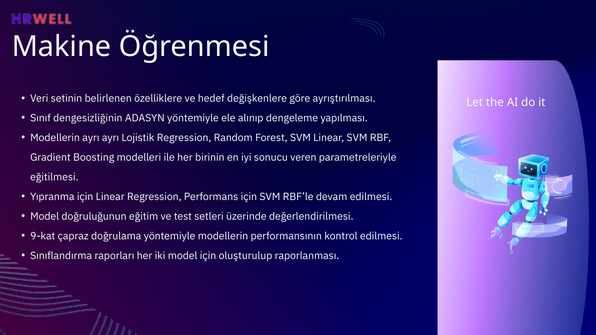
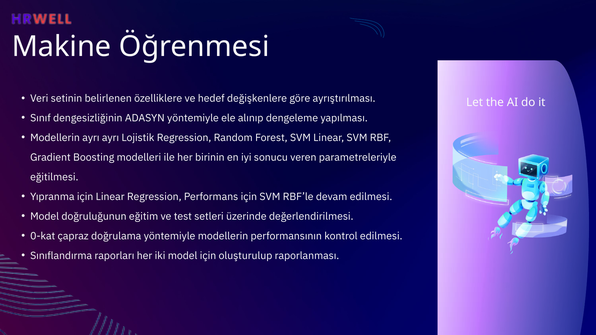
9-kat: 9-kat -> 0-kat
